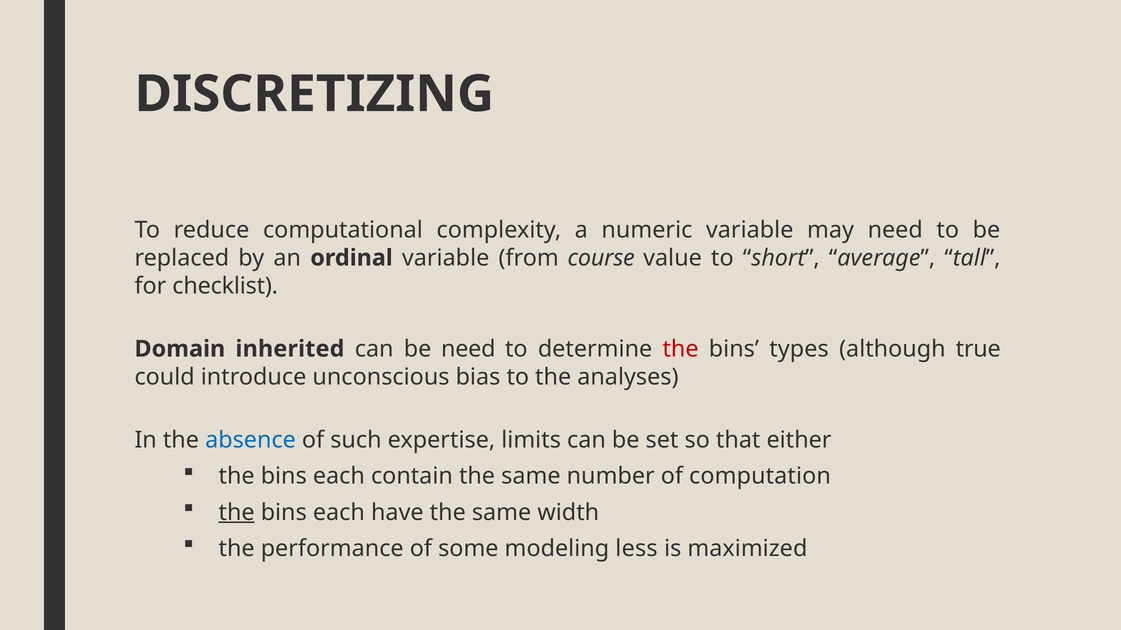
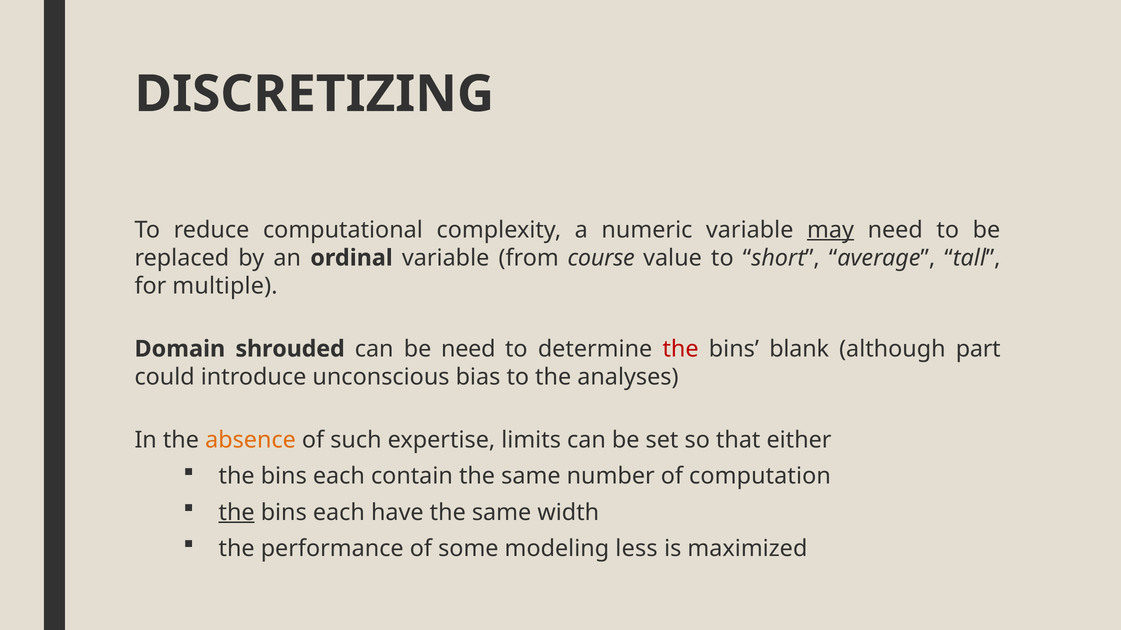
may underline: none -> present
checklist: checklist -> multiple
inherited: inherited -> shrouded
types: types -> blank
true: true -> part
absence colour: blue -> orange
